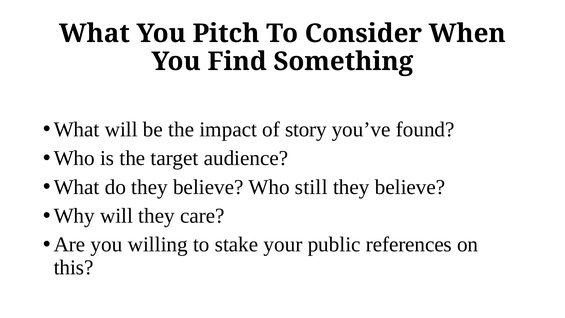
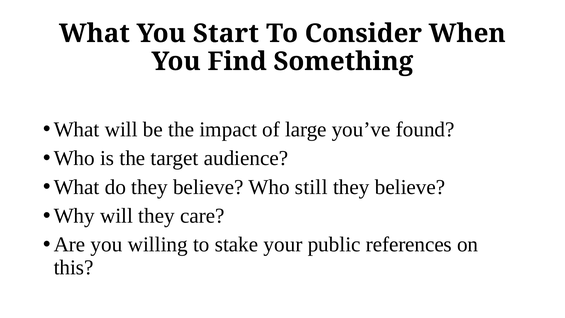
Pitch: Pitch -> Start
story: story -> large
